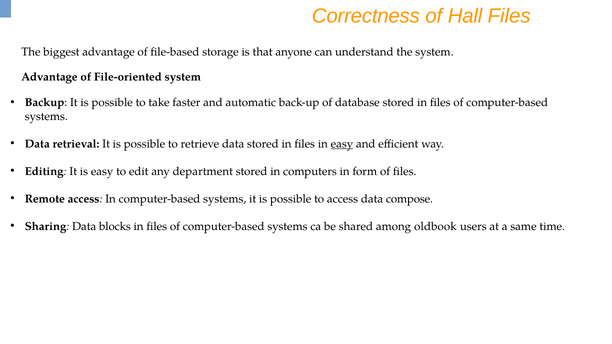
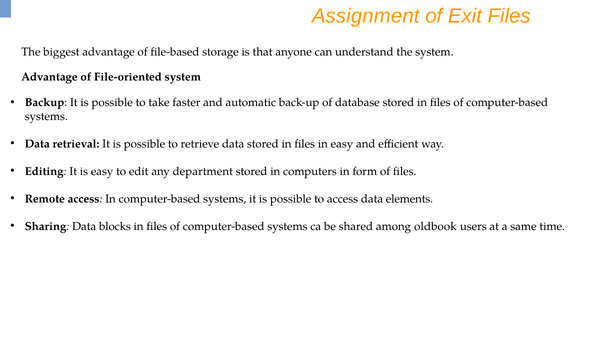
Correctness: Correctness -> Assignment
Hall: Hall -> Exit
easy at (342, 144) underline: present -> none
compose: compose -> elements
